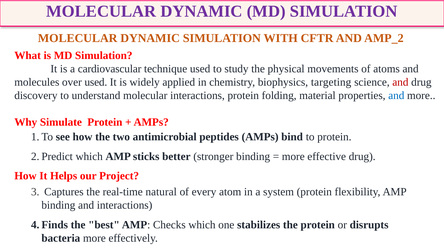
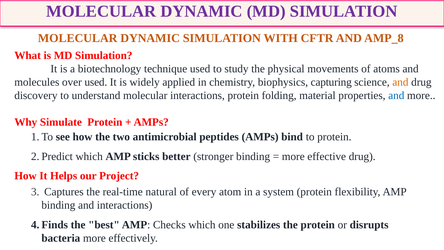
AMP_2: AMP_2 -> AMP_8
cardiovascular: cardiovascular -> biotechnology
targeting: targeting -> capturing
and at (400, 82) colour: red -> orange
